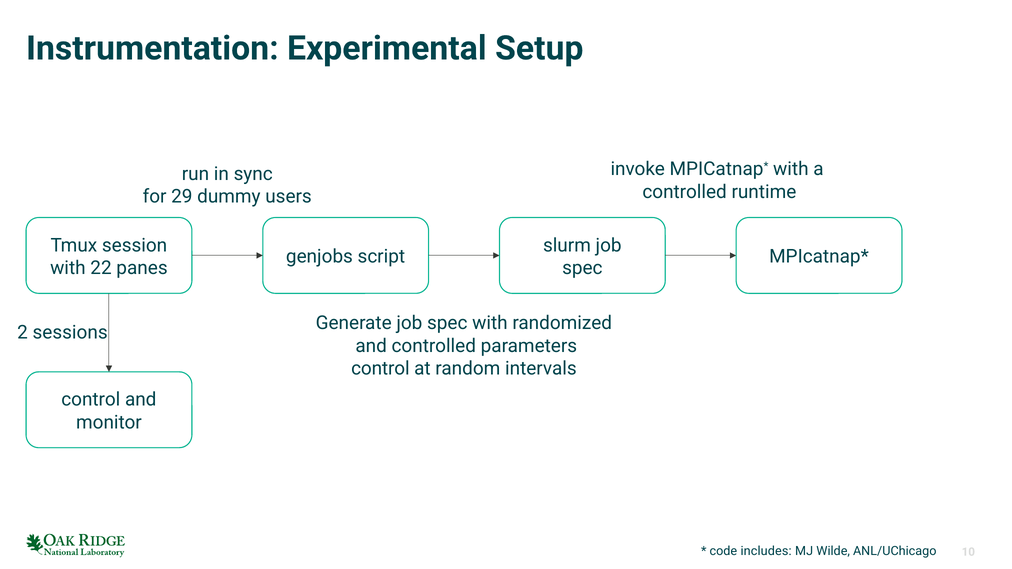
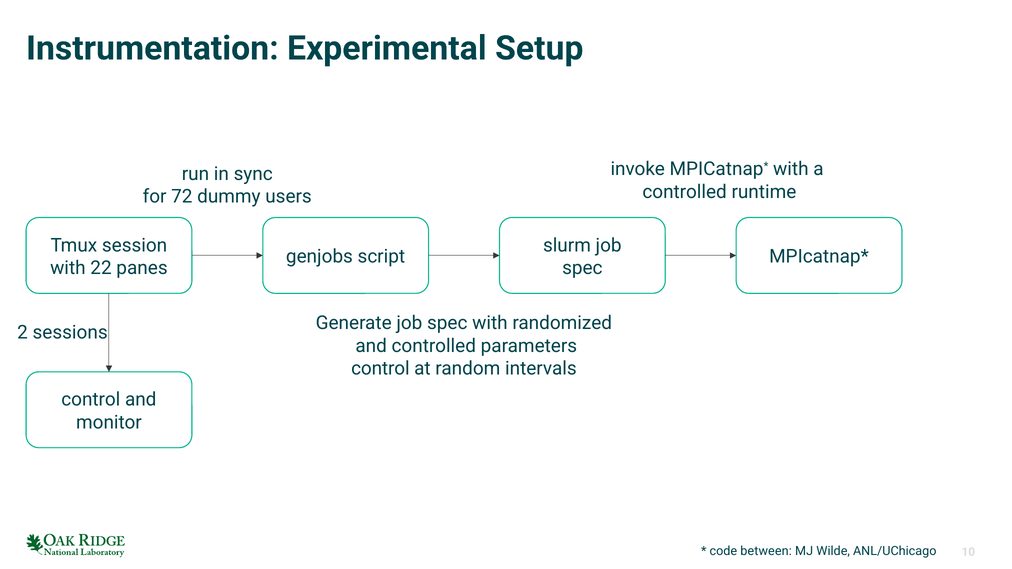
29: 29 -> 72
includes: includes -> between
